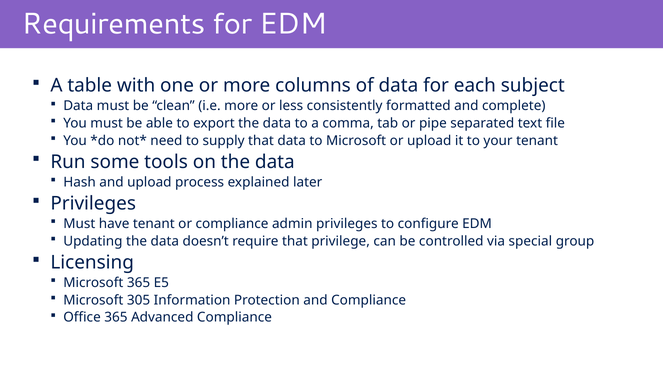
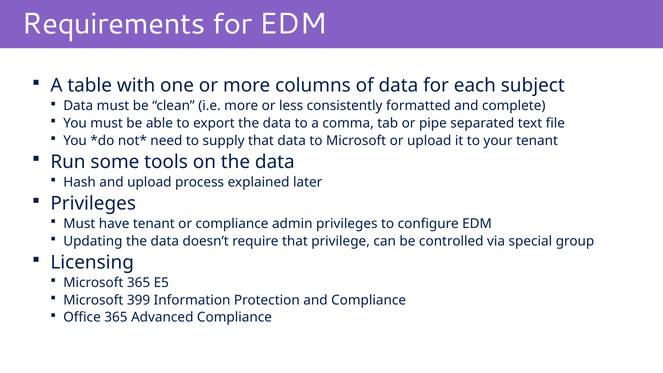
305: 305 -> 399
